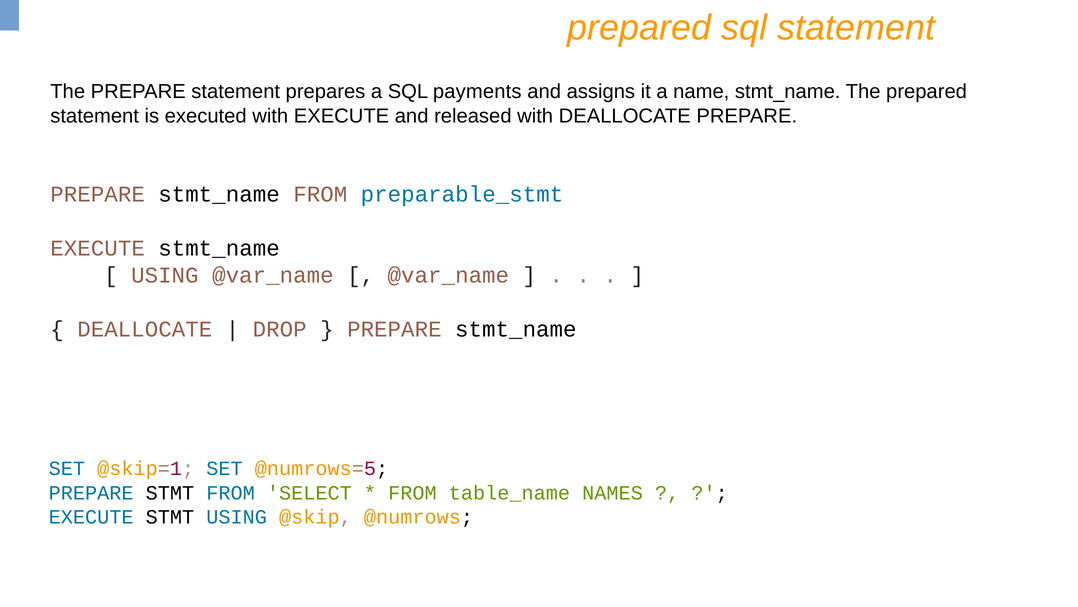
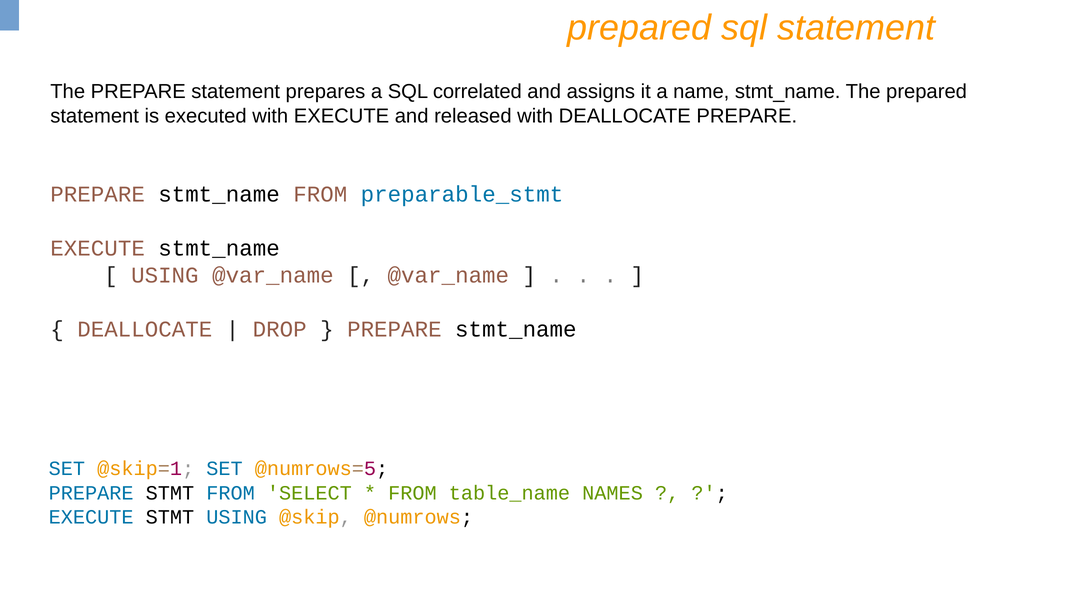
payments: payments -> correlated
